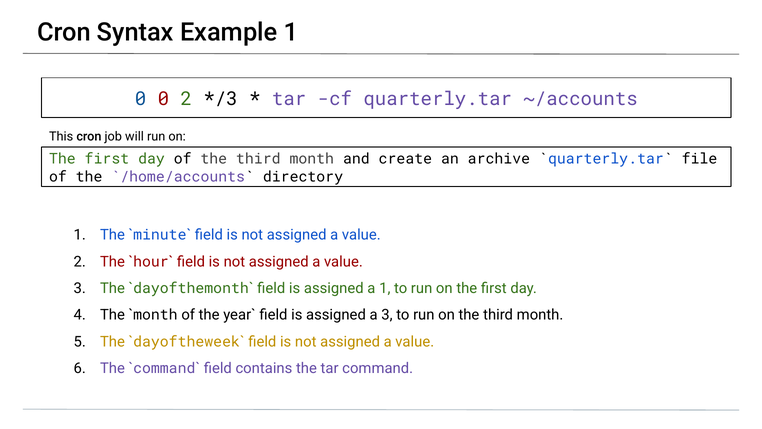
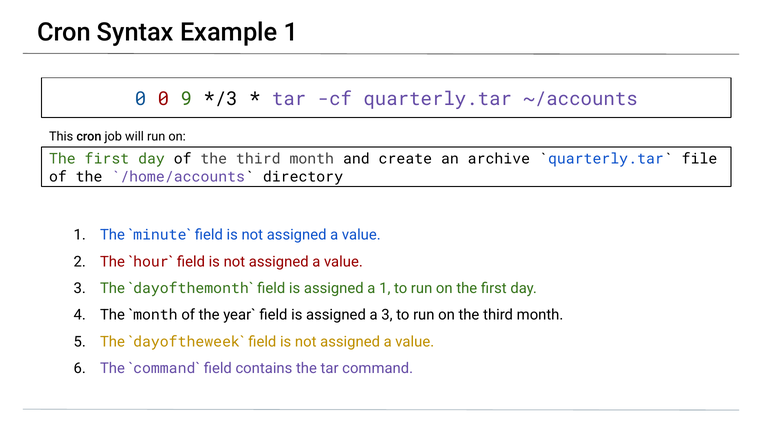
0 2: 2 -> 9
